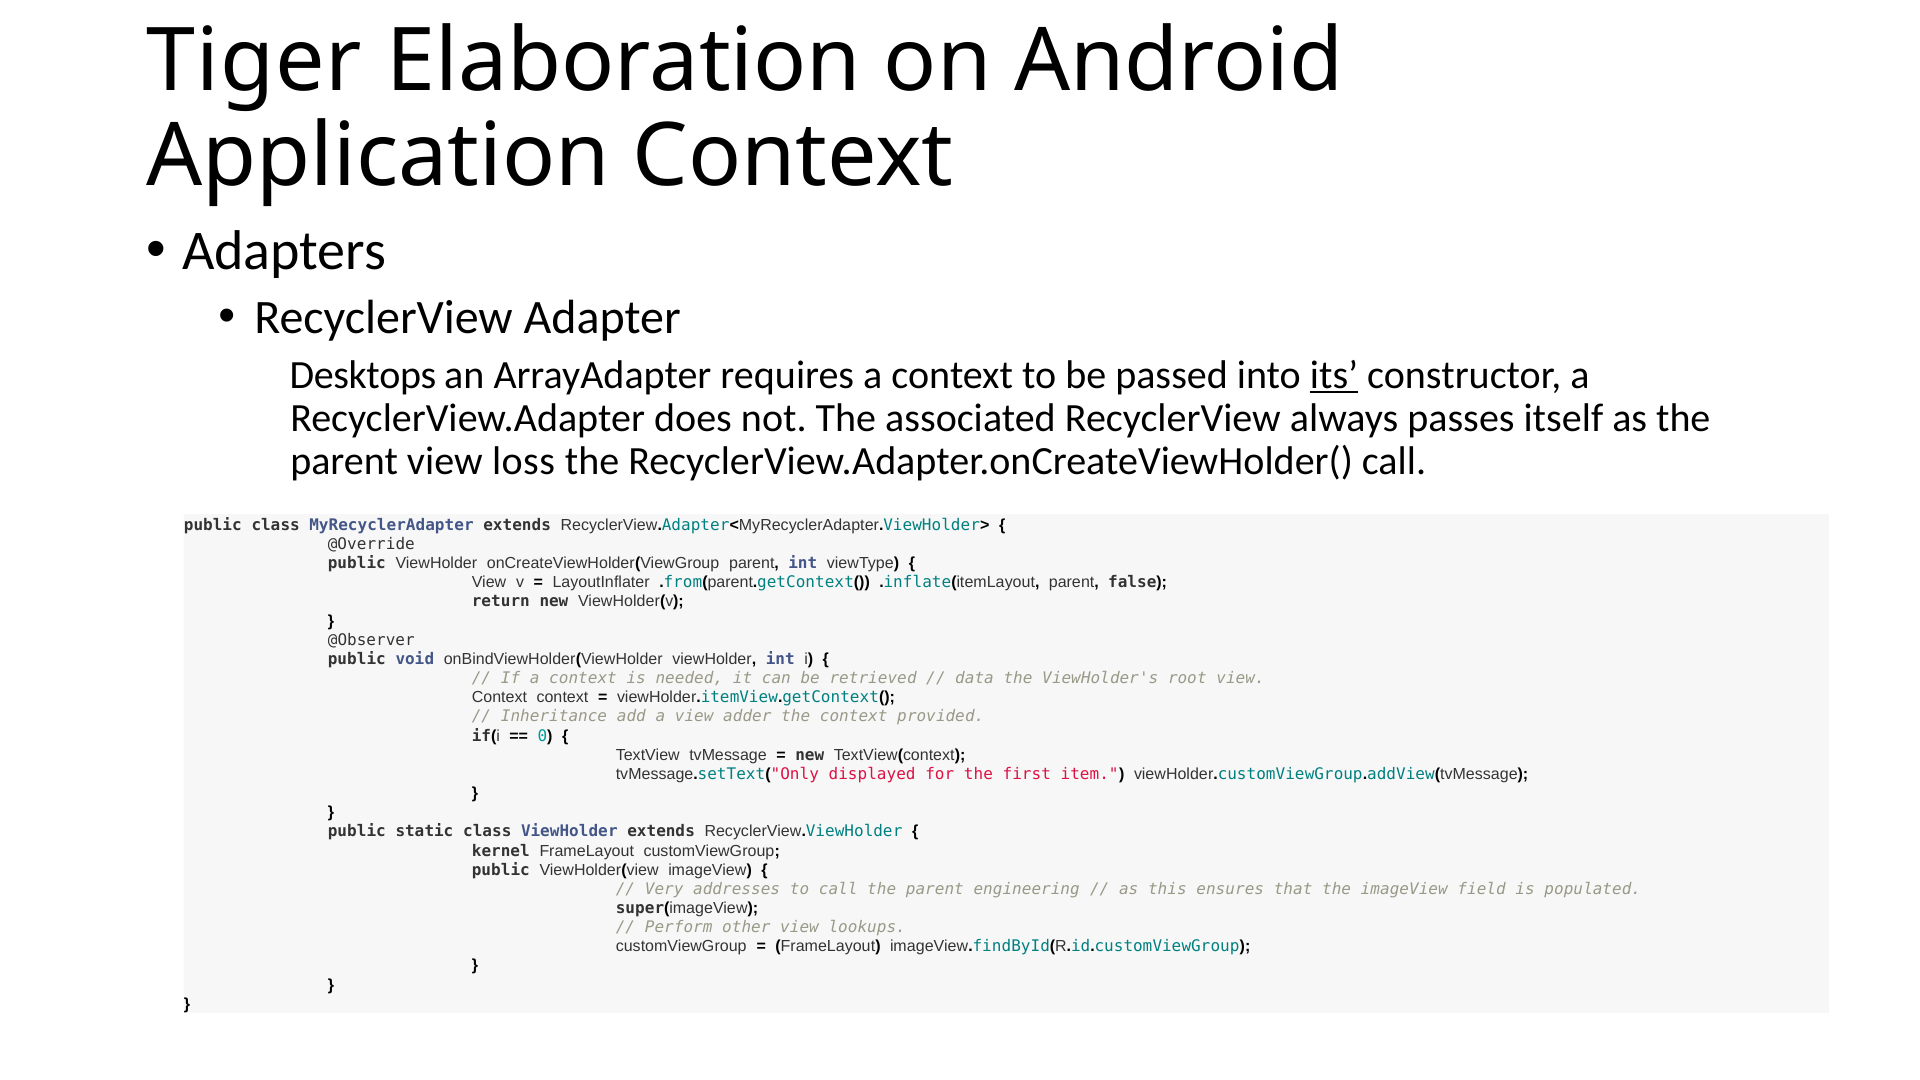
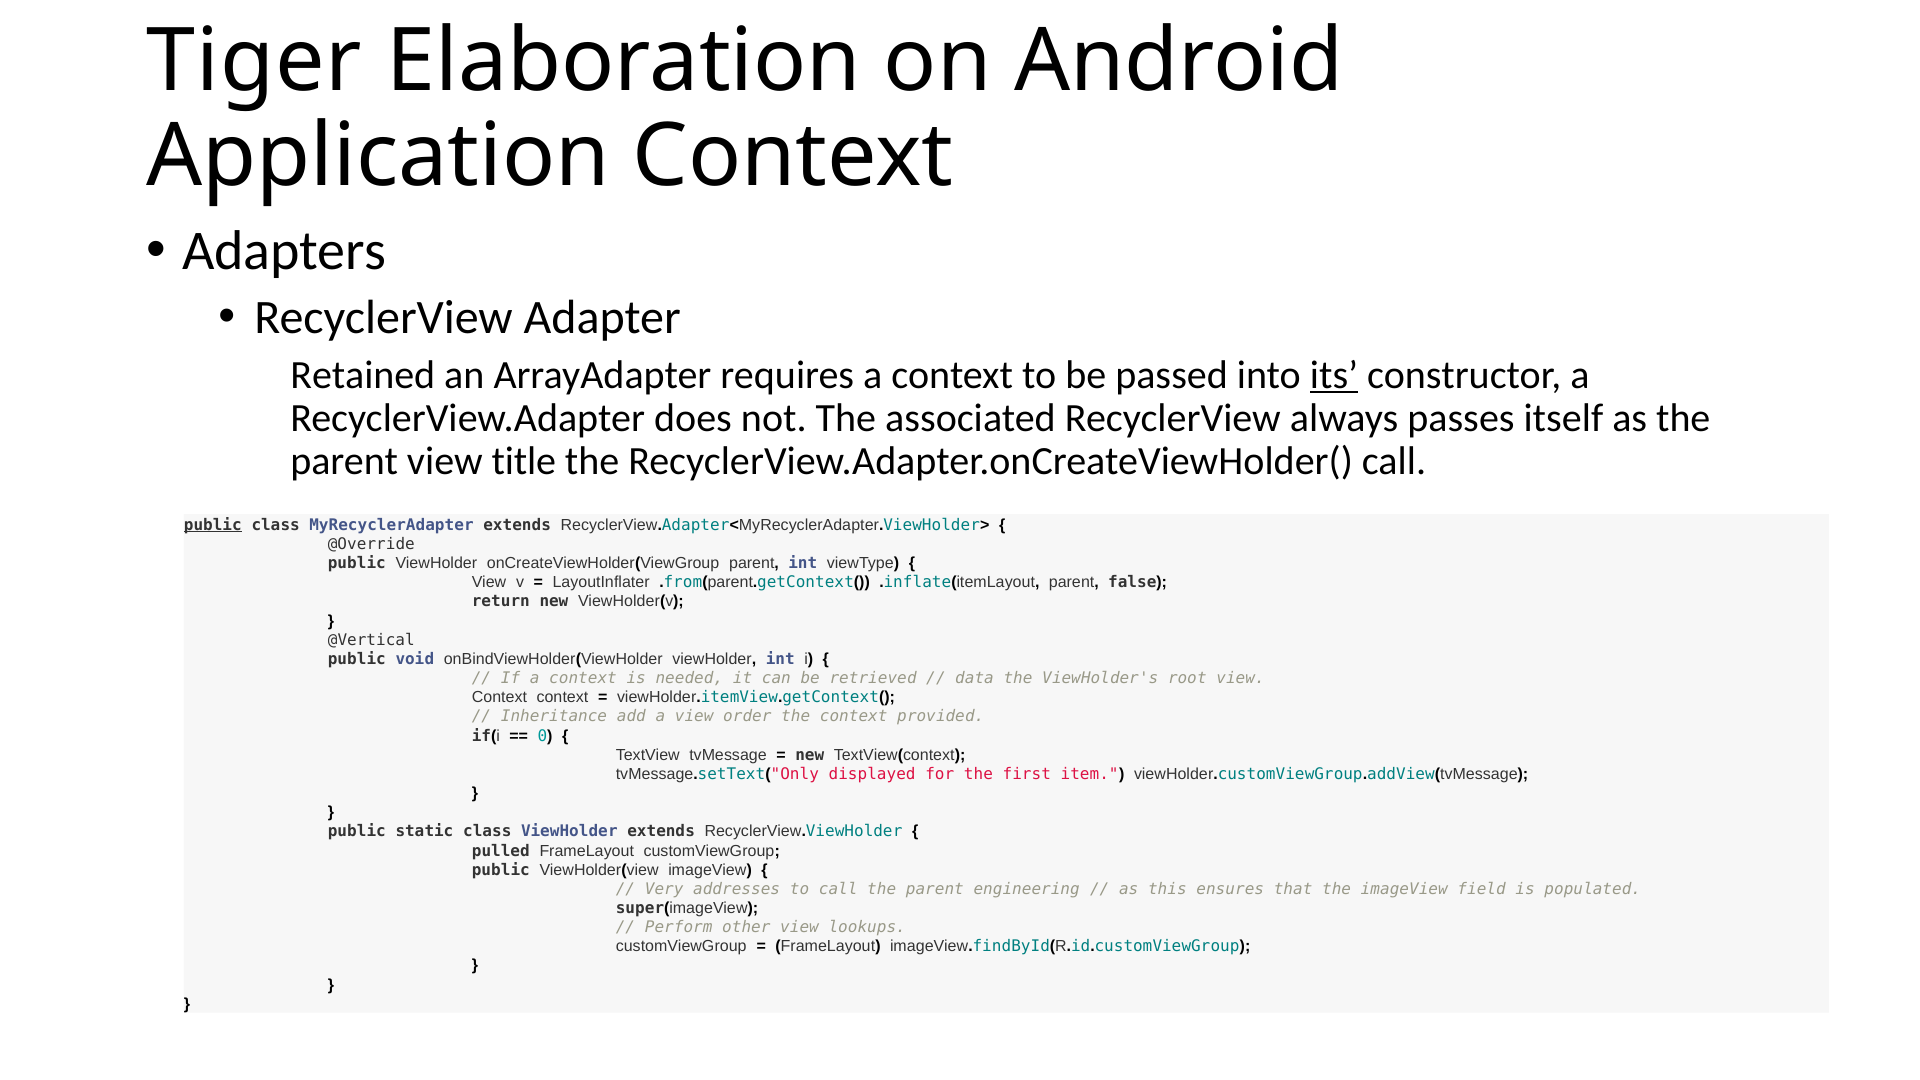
Desktops: Desktops -> Retained
loss: loss -> title
public at (213, 525) underline: none -> present
@Observer: @Observer -> @Vertical
adder: adder -> order
kernel: kernel -> pulled
